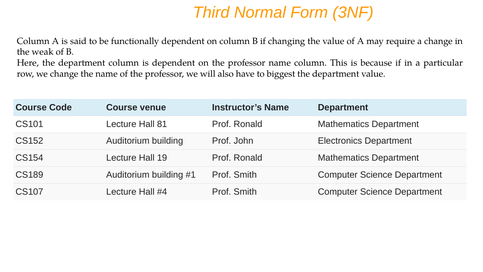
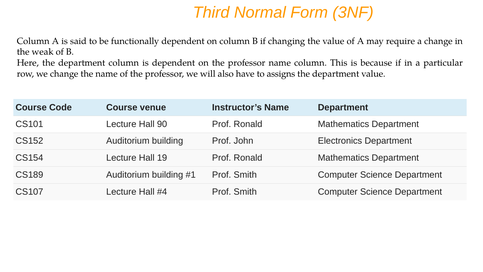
biggest: biggest -> assigns
81: 81 -> 90
